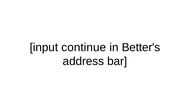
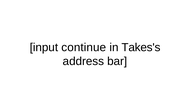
Better's: Better's -> Takes's
